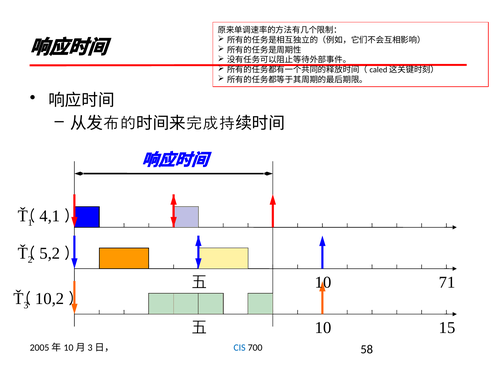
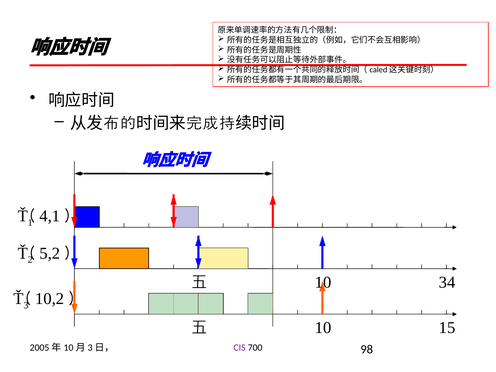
71: 71 -> 34
CIS colour: blue -> purple
58: 58 -> 98
